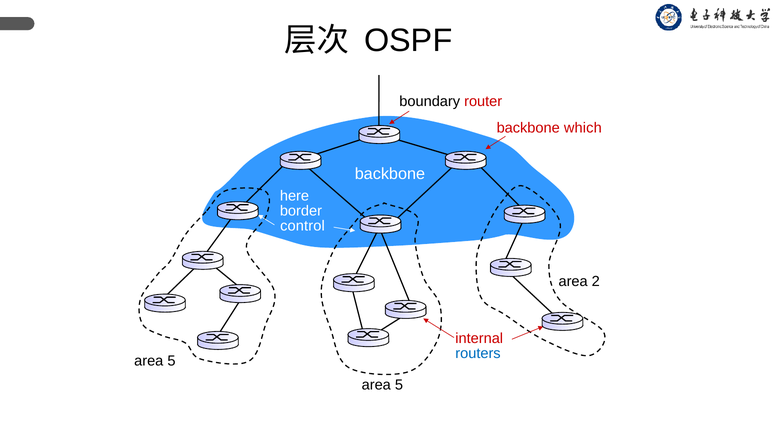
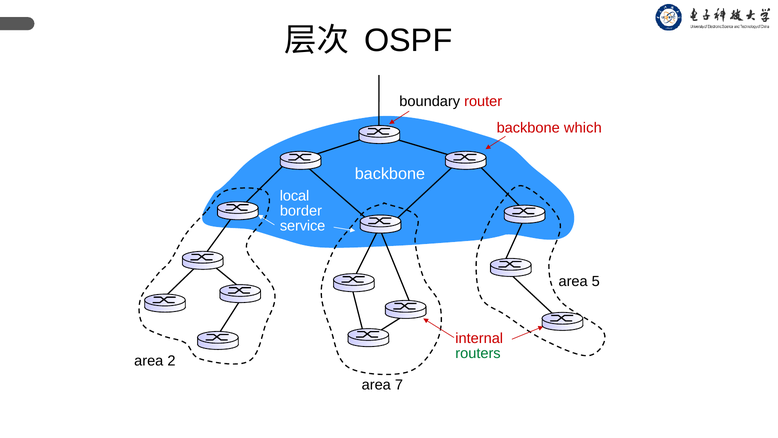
here: here -> local
control: control -> service
2: 2 -> 5
routers colour: blue -> green
5 at (171, 360): 5 -> 2
5 at (399, 384): 5 -> 7
